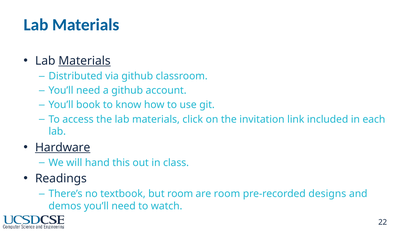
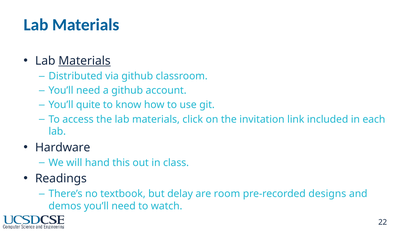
book: book -> quite
Hardware underline: present -> none
but room: room -> delay
